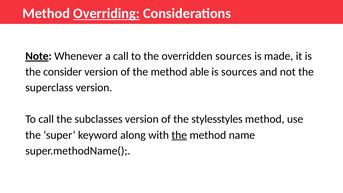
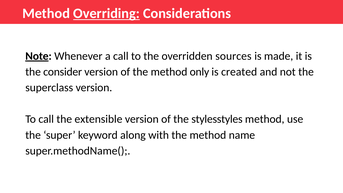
able: able -> only
is sources: sources -> created
subclasses: subclasses -> extensible
the at (179, 135) underline: present -> none
